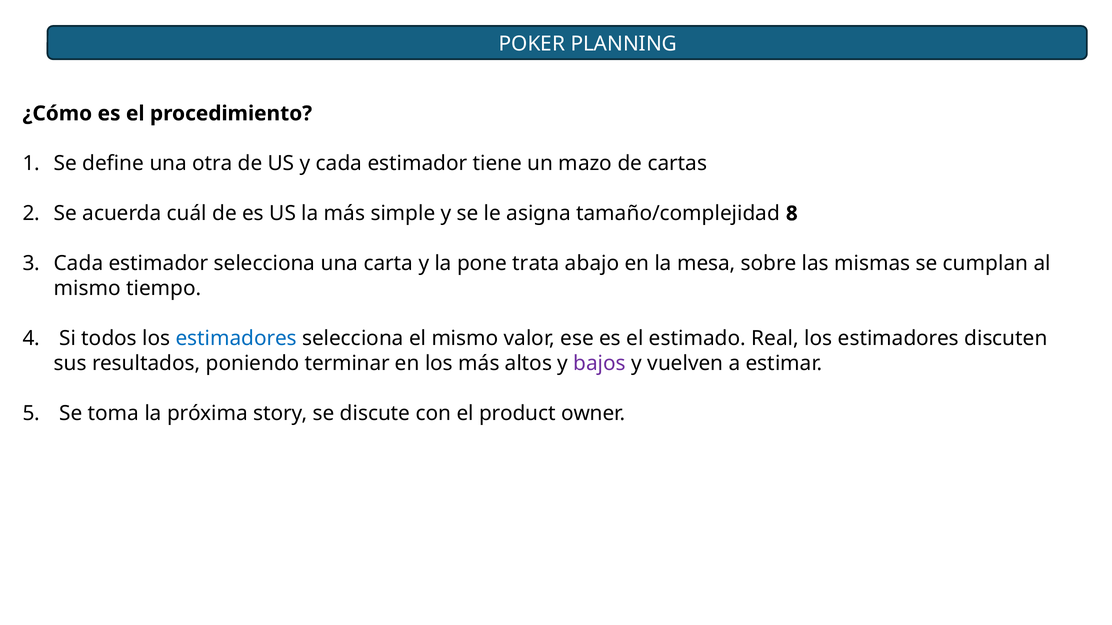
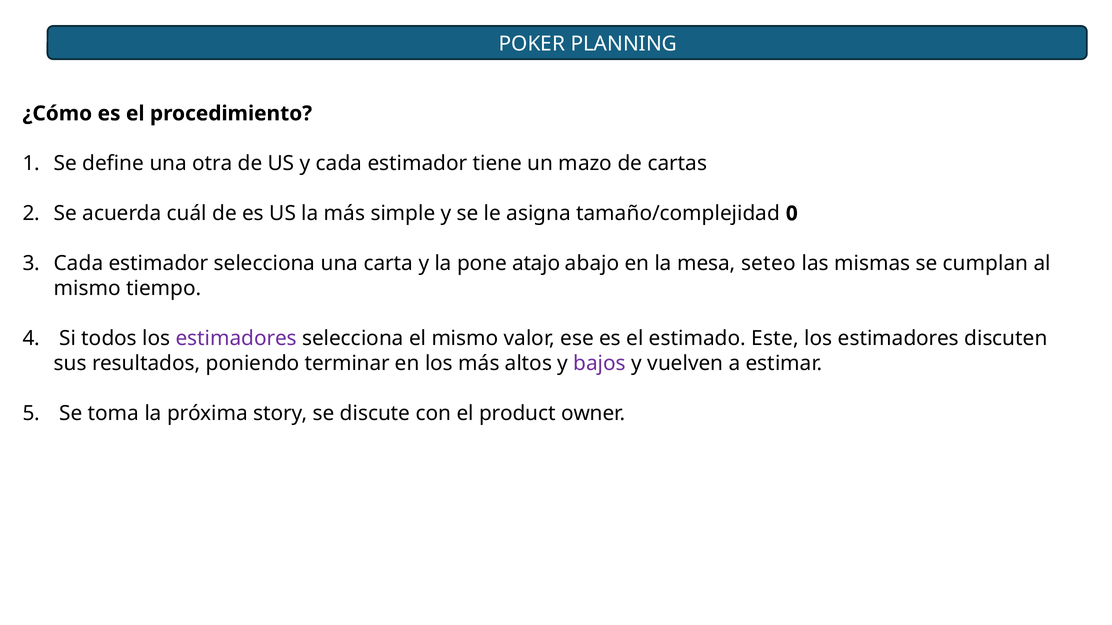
8: 8 -> 0
trata: trata -> atajo
sobre: sobre -> seteo
estimadores at (236, 339) colour: blue -> purple
Real: Real -> Este
